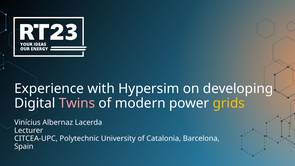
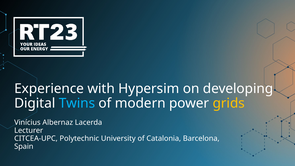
Twins colour: pink -> light blue
